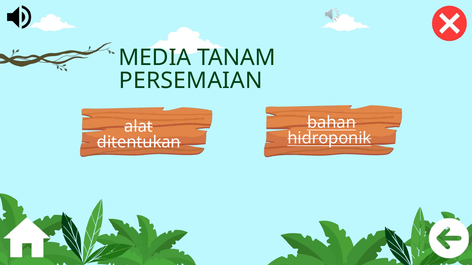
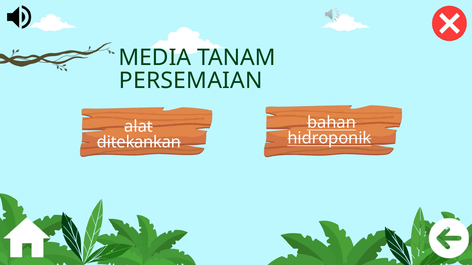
ditentukan: ditentukan -> ditekankan
